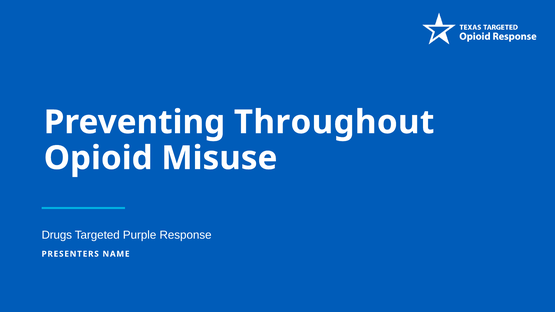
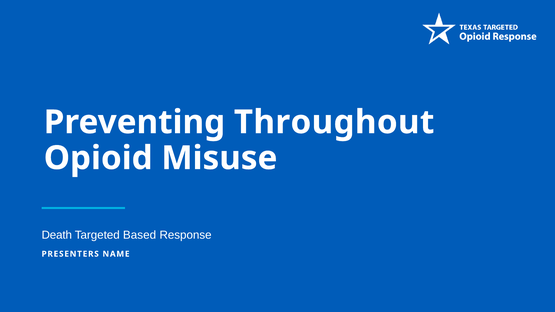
Drugs: Drugs -> Death
Purple: Purple -> Based
